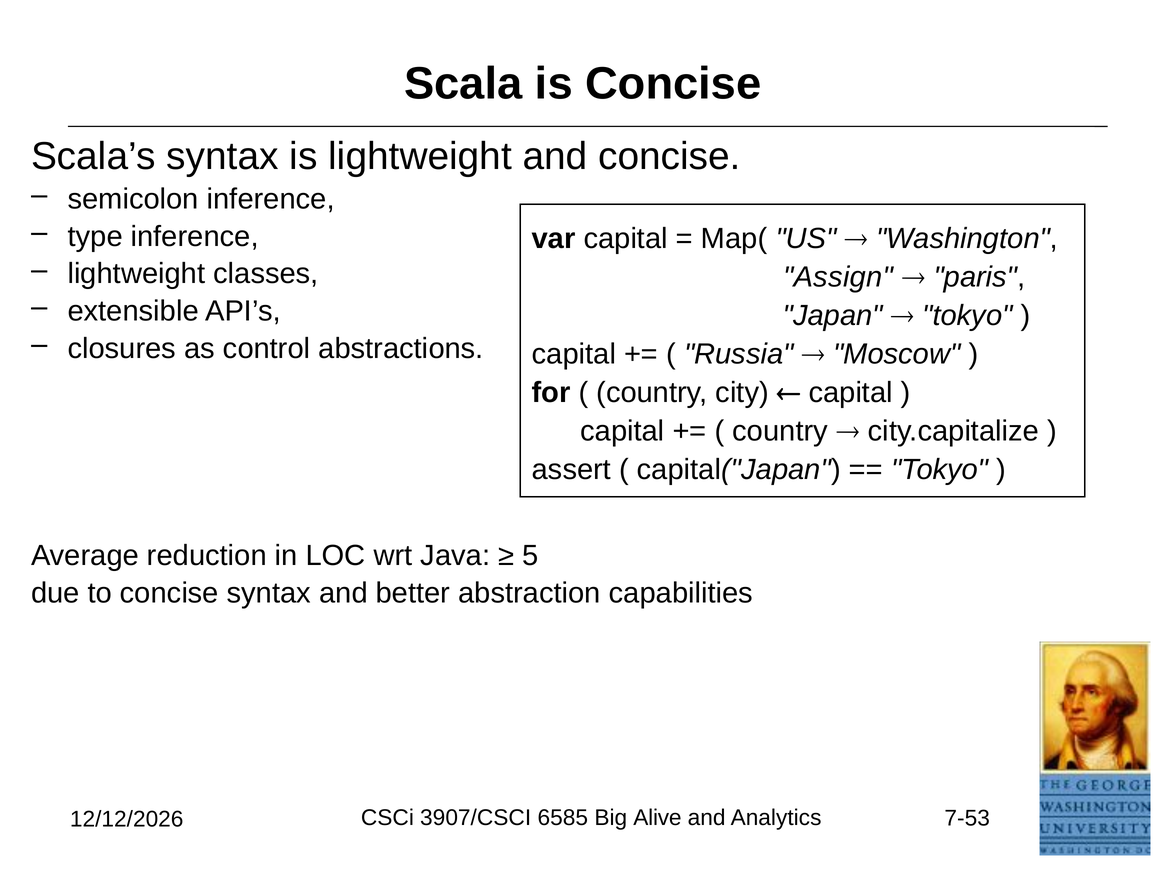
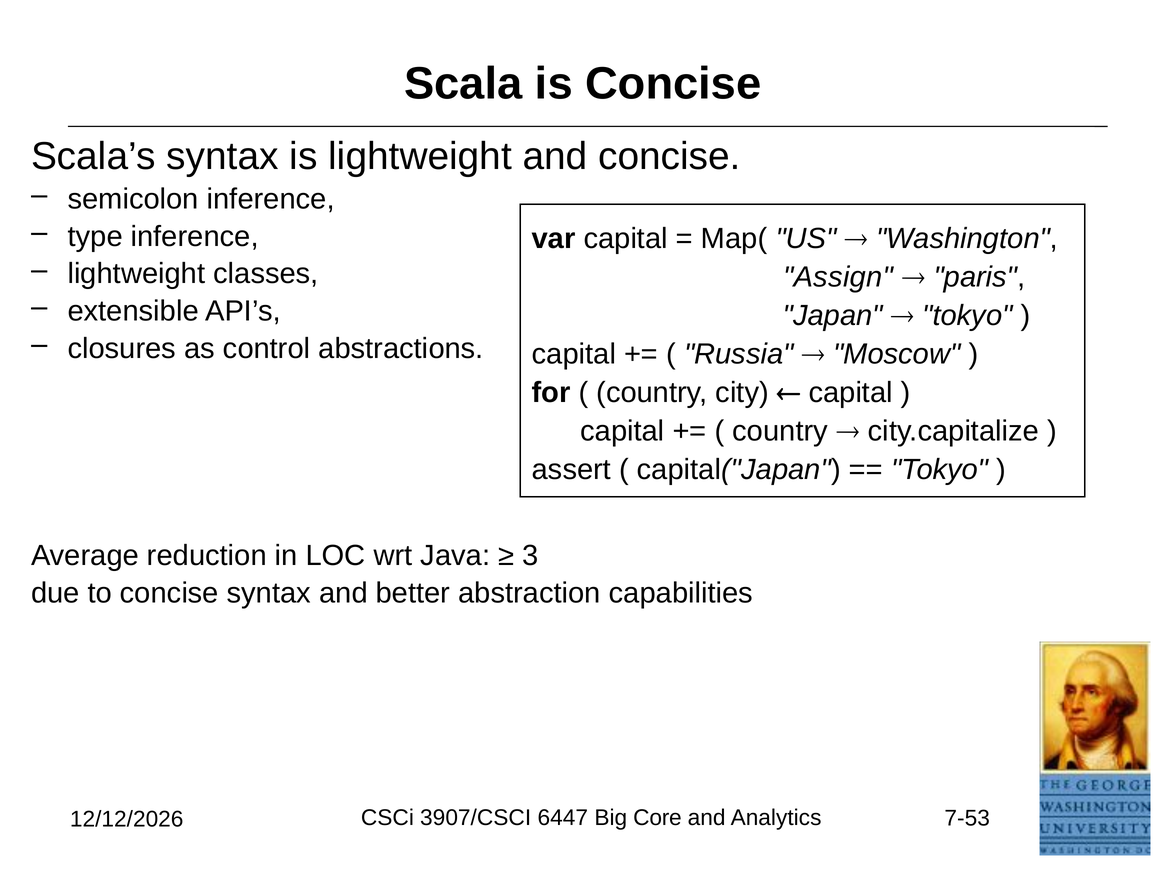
5: 5 -> 3
6585: 6585 -> 6447
Alive: Alive -> Core
